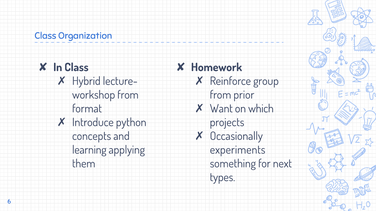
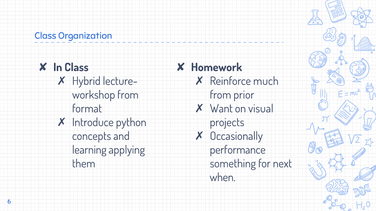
group: group -> much
which: which -> visual
experiments: experiments -> performance
types: types -> when
